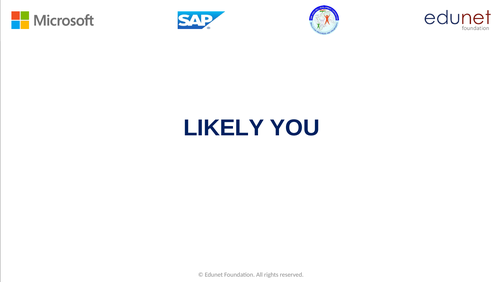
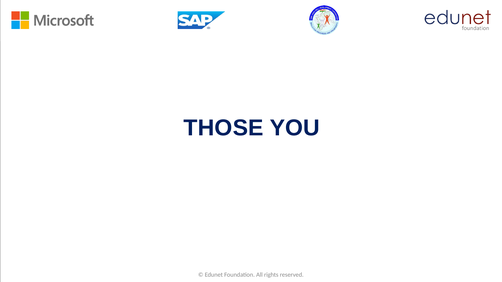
LIKELY: LIKELY -> THOSE
